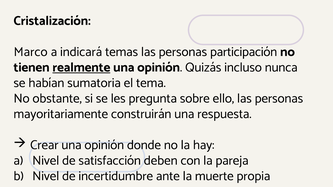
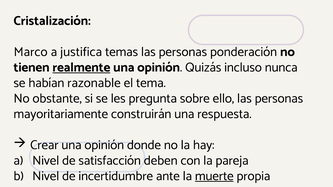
indicará: indicará -> justifica
participación: participación -> ponderación
sumatoria: sumatoria -> razonable
muerte underline: none -> present
